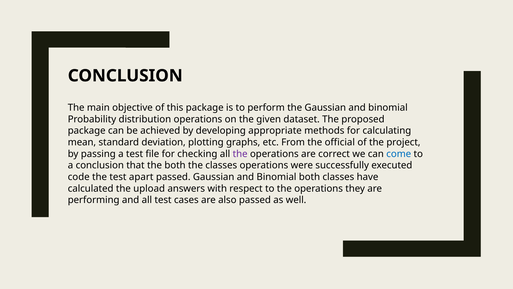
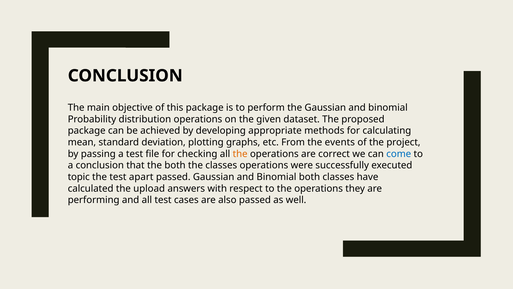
official: official -> events
the at (240, 154) colour: purple -> orange
code: code -> topic
